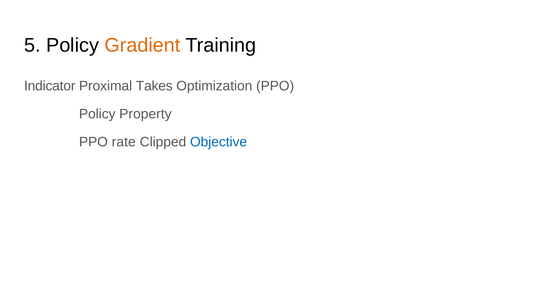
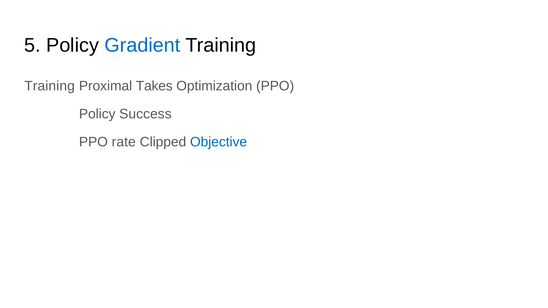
Gradient colour: orange -> blue
Indicator at (50, 86): Indicator -> Training
Property: Property -> Success
